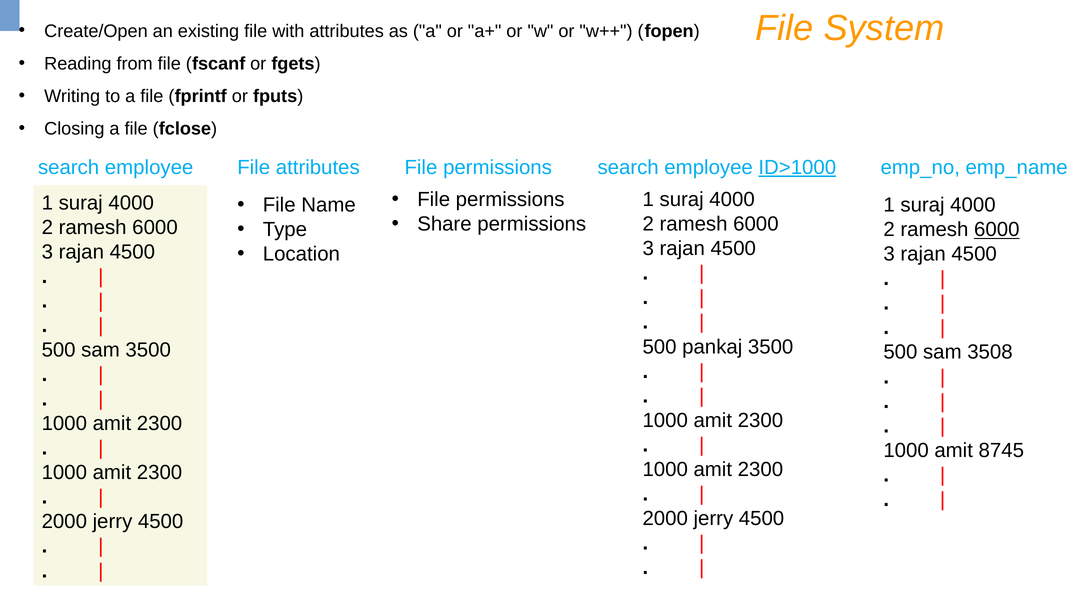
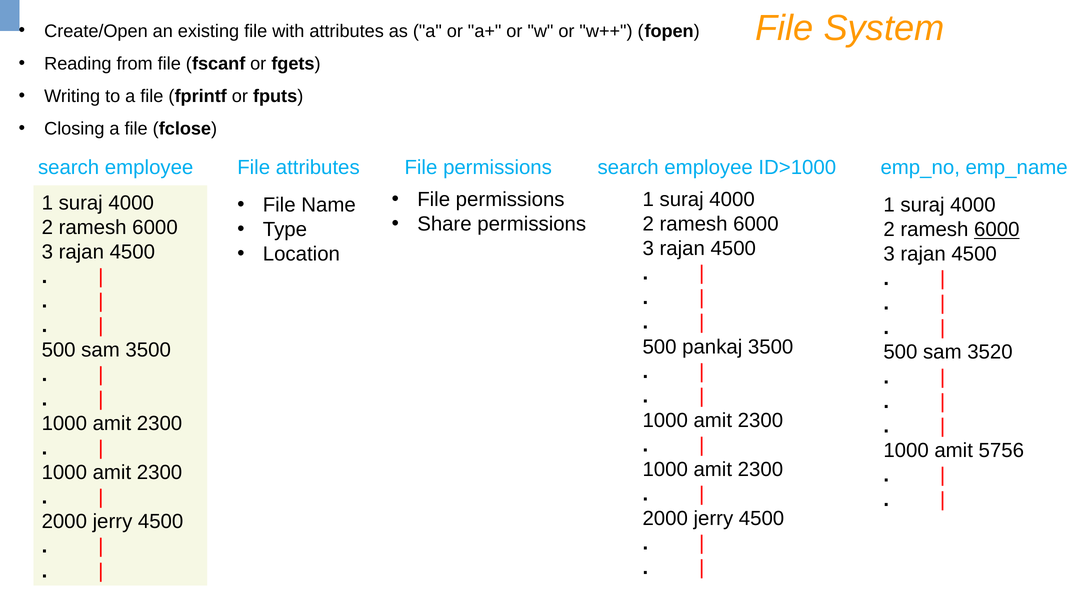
ID>1000 underline: present -> none
3508: 3508 -> 3520
8745: 8745 -> 5756
